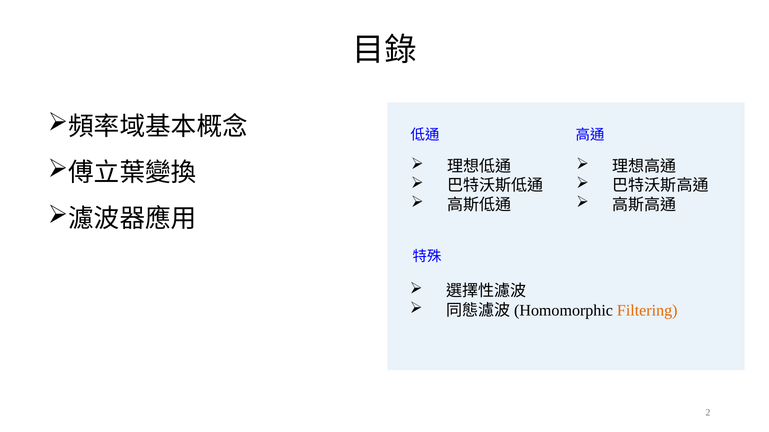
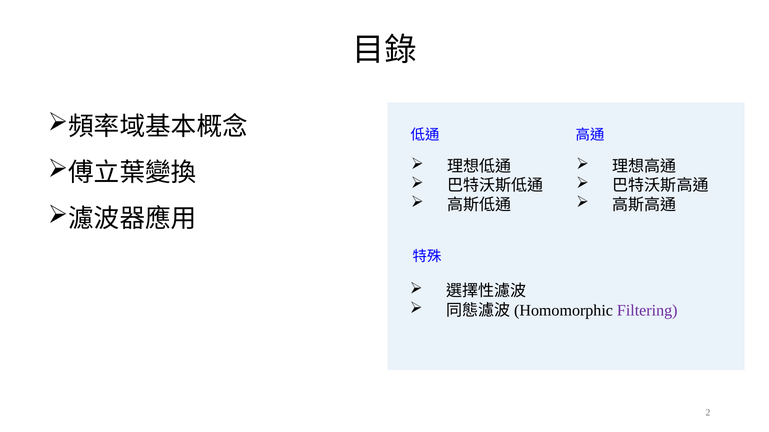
Filtering colour: orange -> purple
